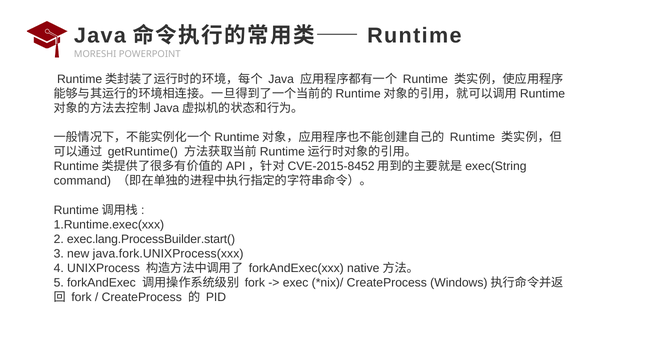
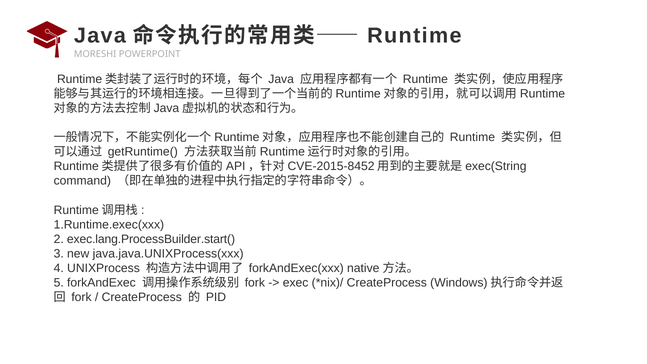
java.fork.UNIXProcess(xxx: java.fork.UNIXProcess(xxx -> java.java.UNIXProcess(xxx
